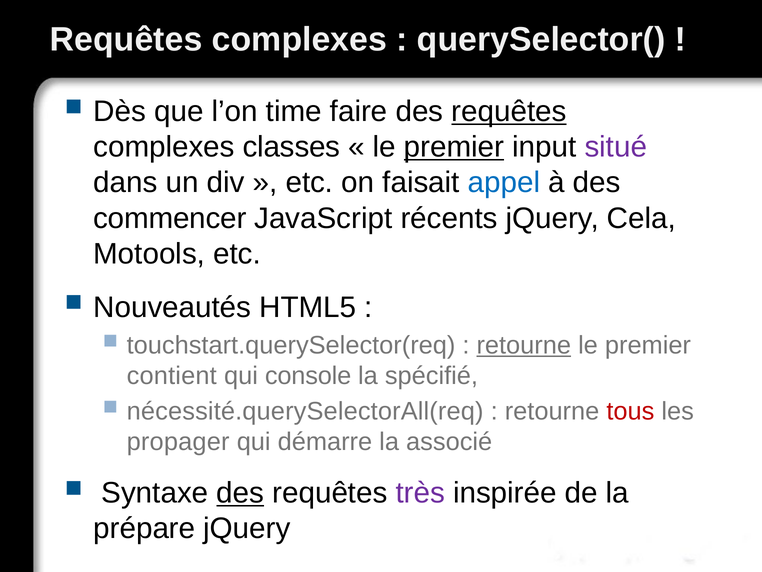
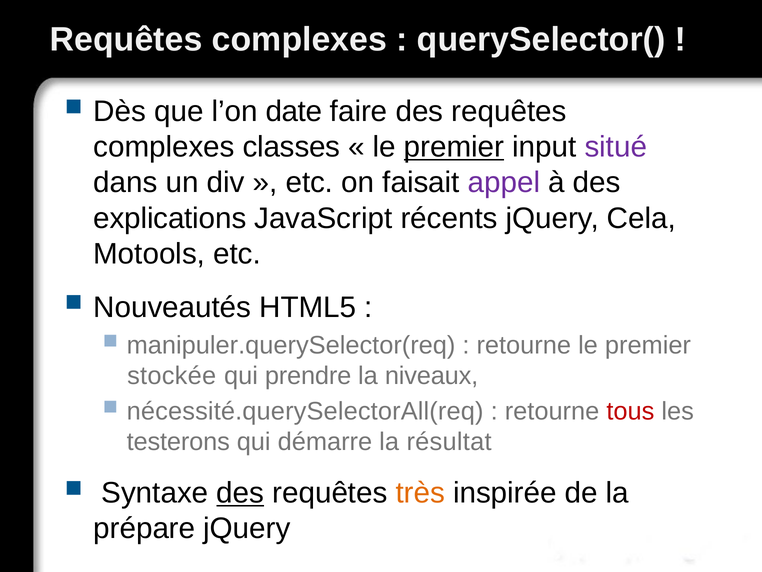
time: time -> date
requêtes at (509, 111) underline: present -> none
appel colour: blue -> purple
commencer: commencer -> explications
touchstart.querySelector(req: touchstart.querySelector(req -> manipuler.querySelector(req
retourne at (524, 345) underline: present -> none
contient: contient -> stockée
console: console -> prendre
spécifié: spécifié -> niveaux
propager: propager -> testerons
associé: associé -> résultat
très colour: purple -> orange
